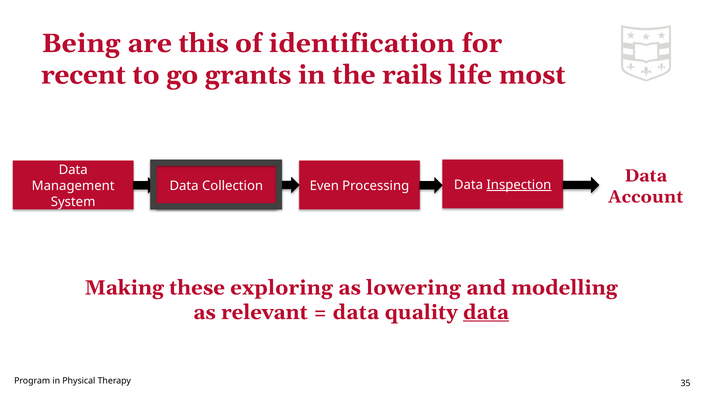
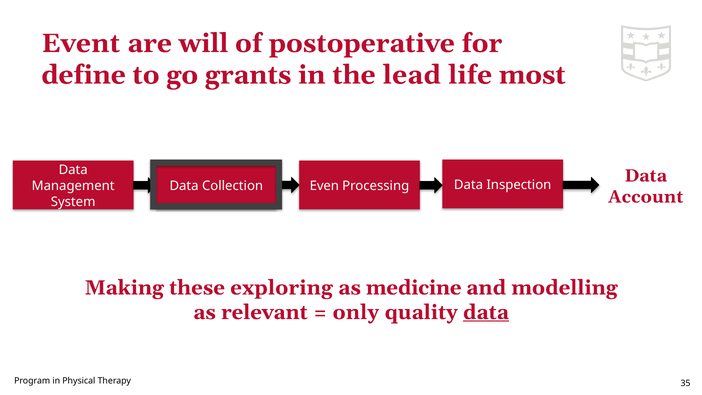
Being: Being -> Event
this: this -> will
identification: identification -> postoperative
recent: recent -> define
rails: rails -> lead
Inspection underline: present -> none
lowering: lowering -> medicine
data at (356, 312): data -> only
